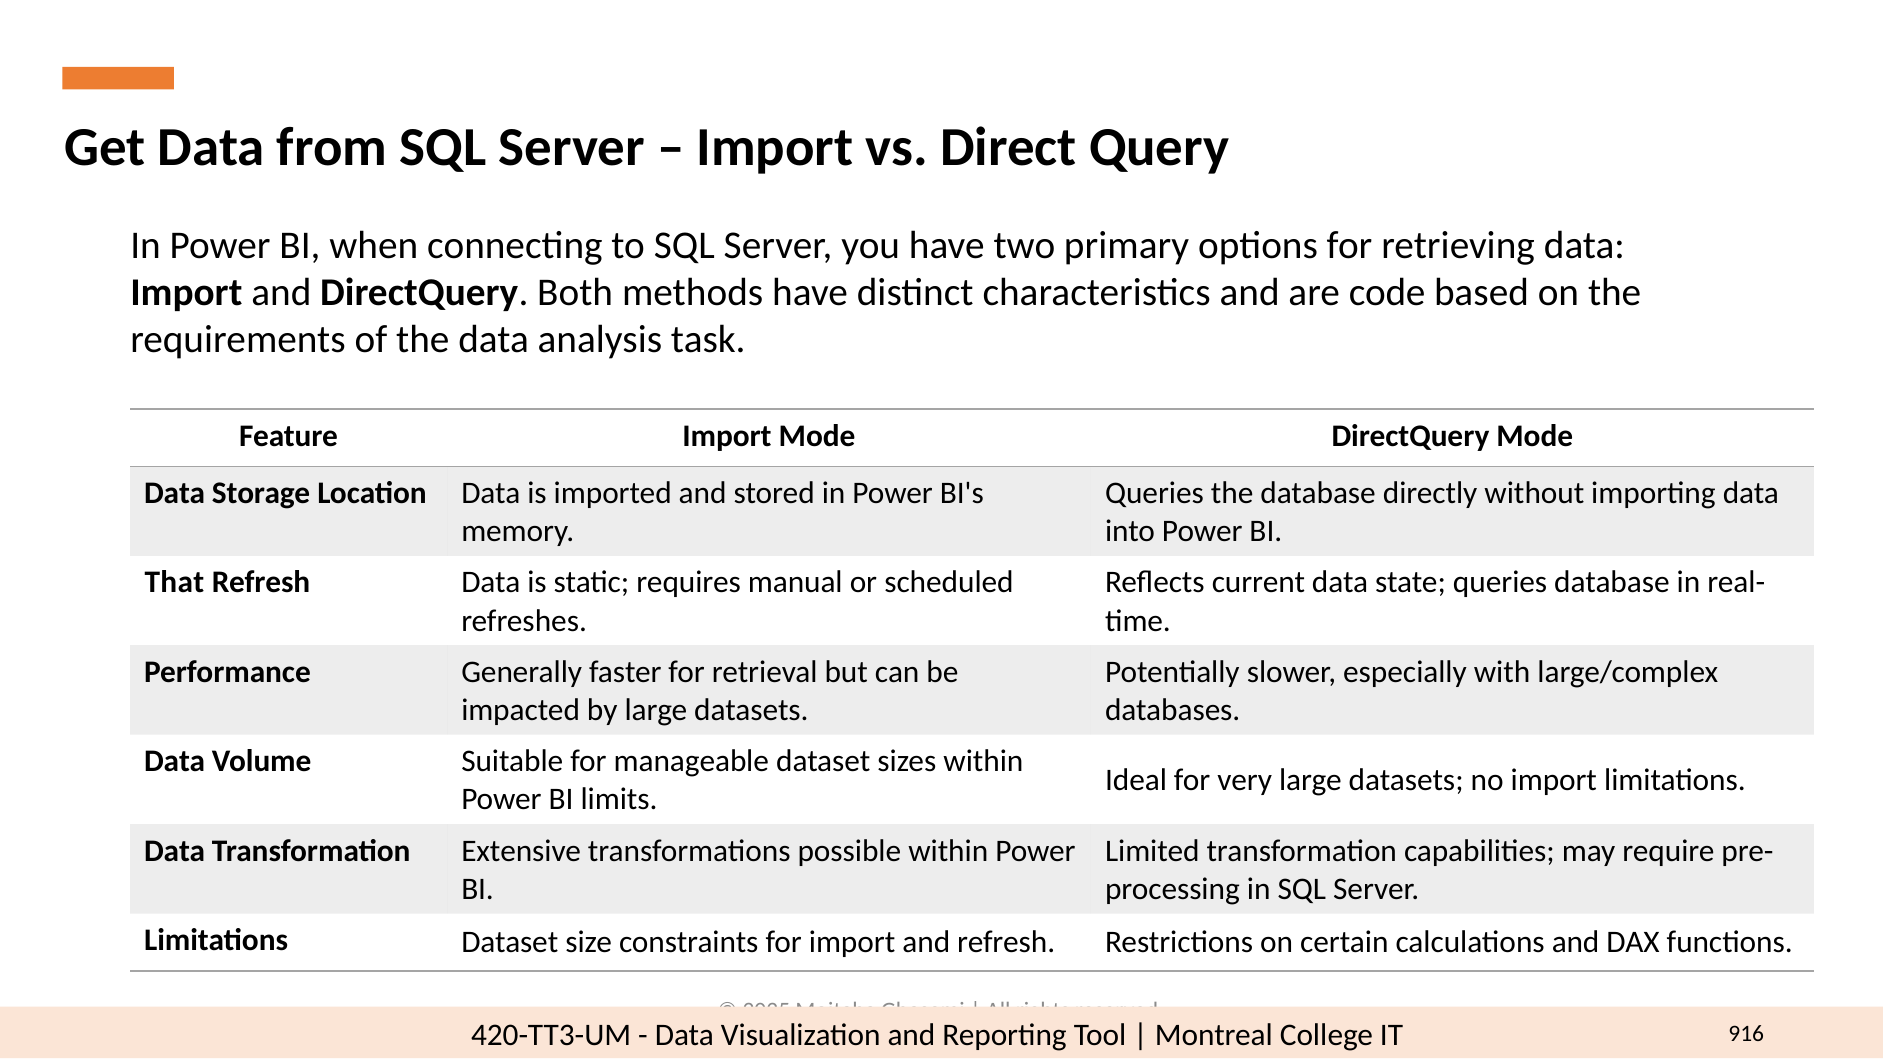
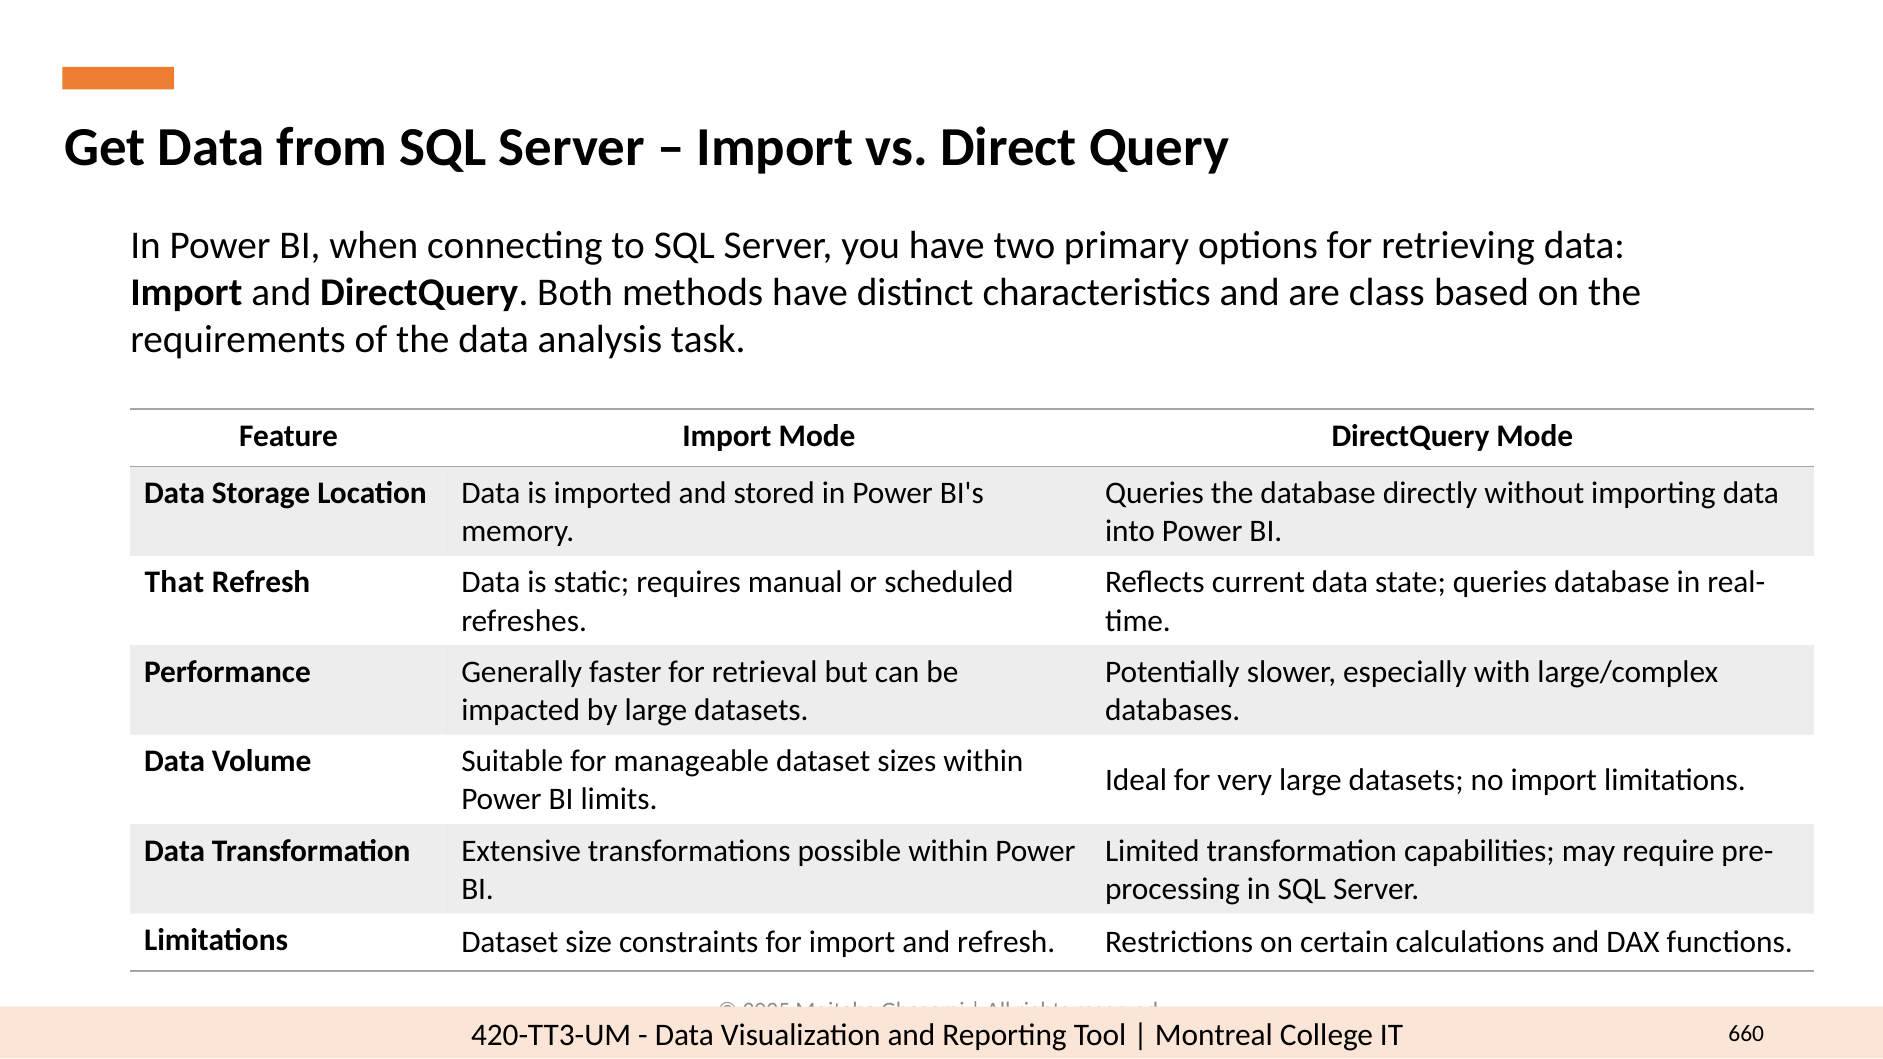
code: code -> class
916: 916 -> 660
